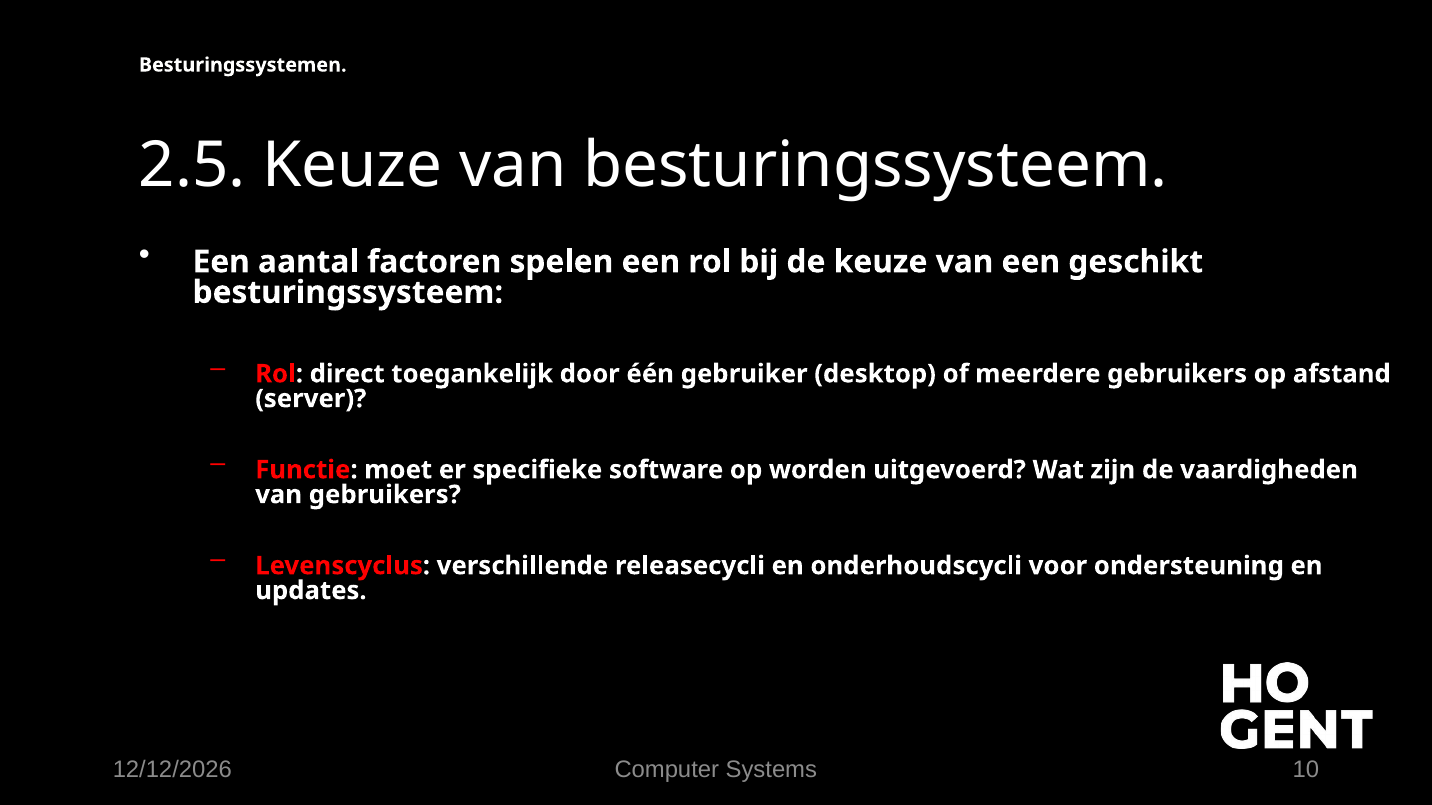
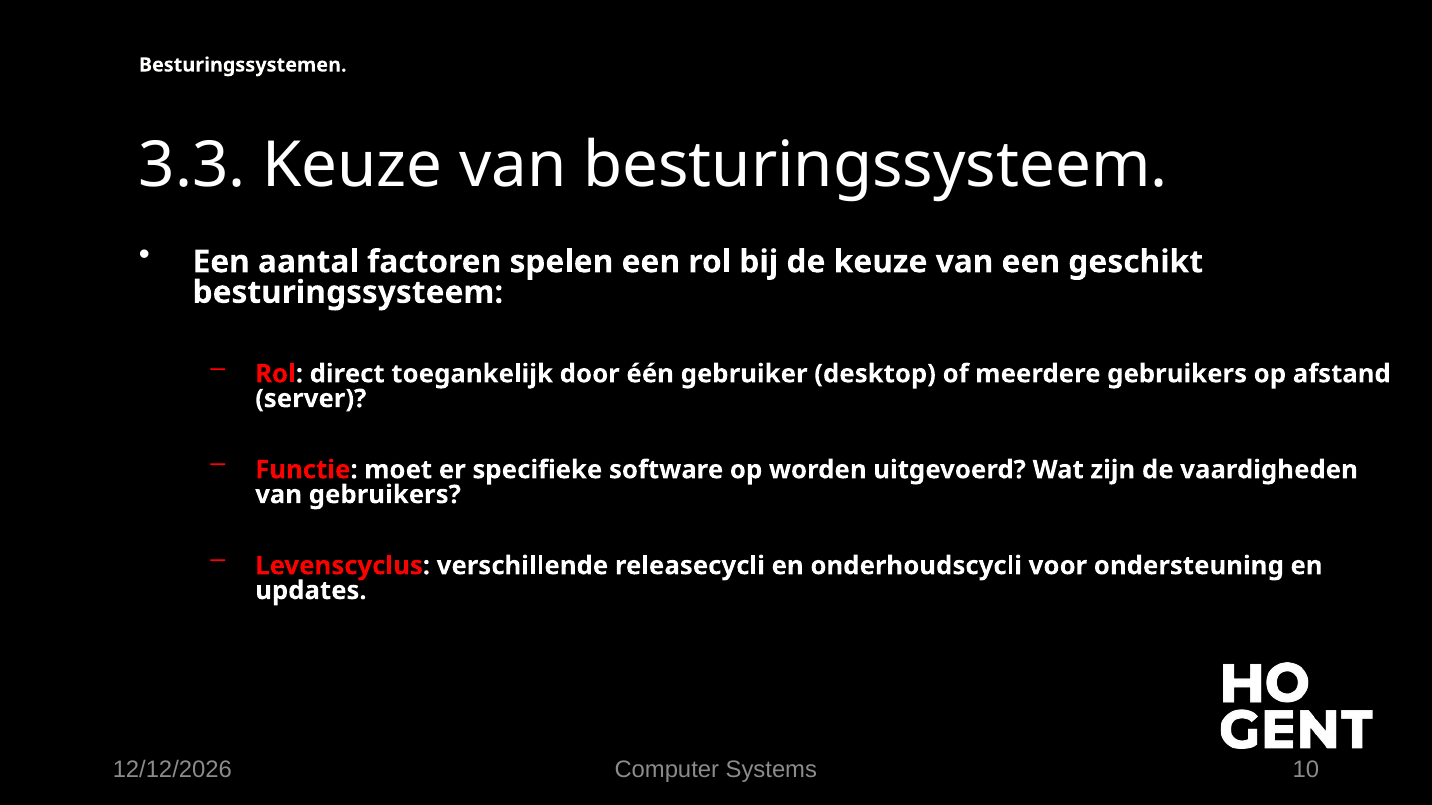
2.5: 2.5 -> 3.3
